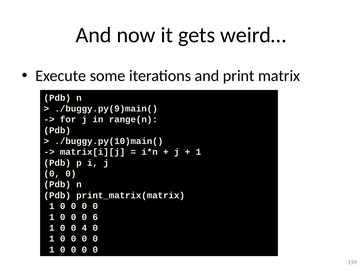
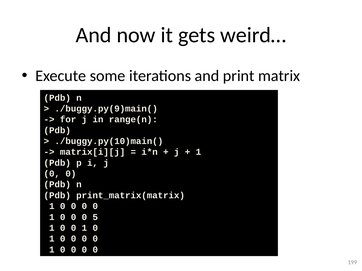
6: 6 -> 5
1 0 0 4: 4 -> 1
